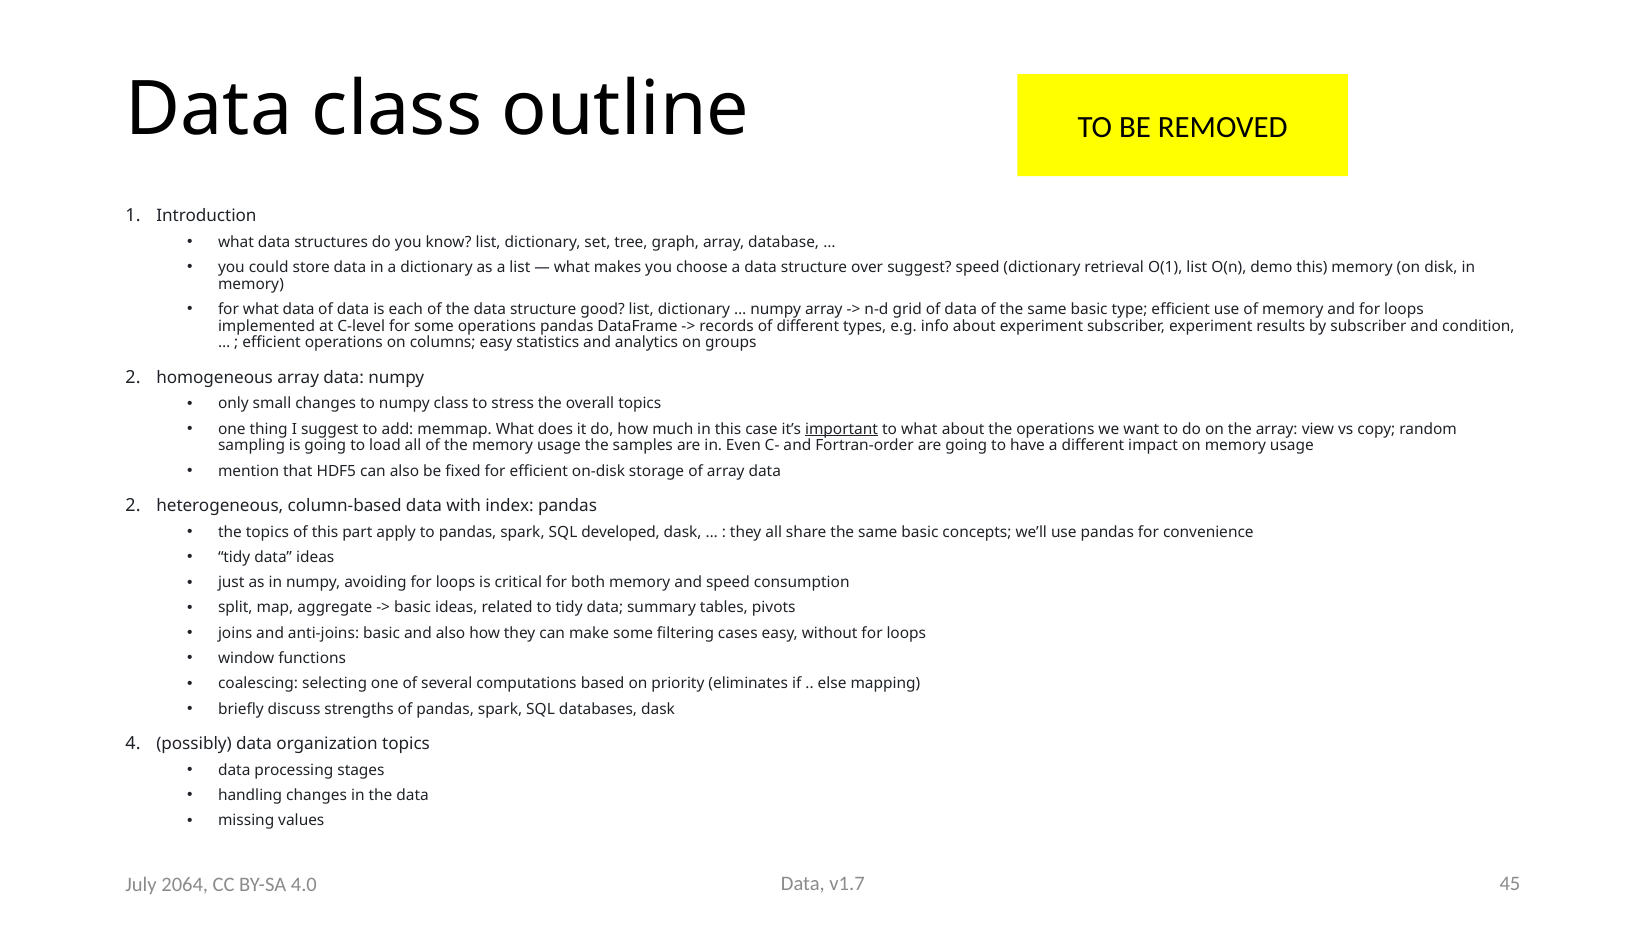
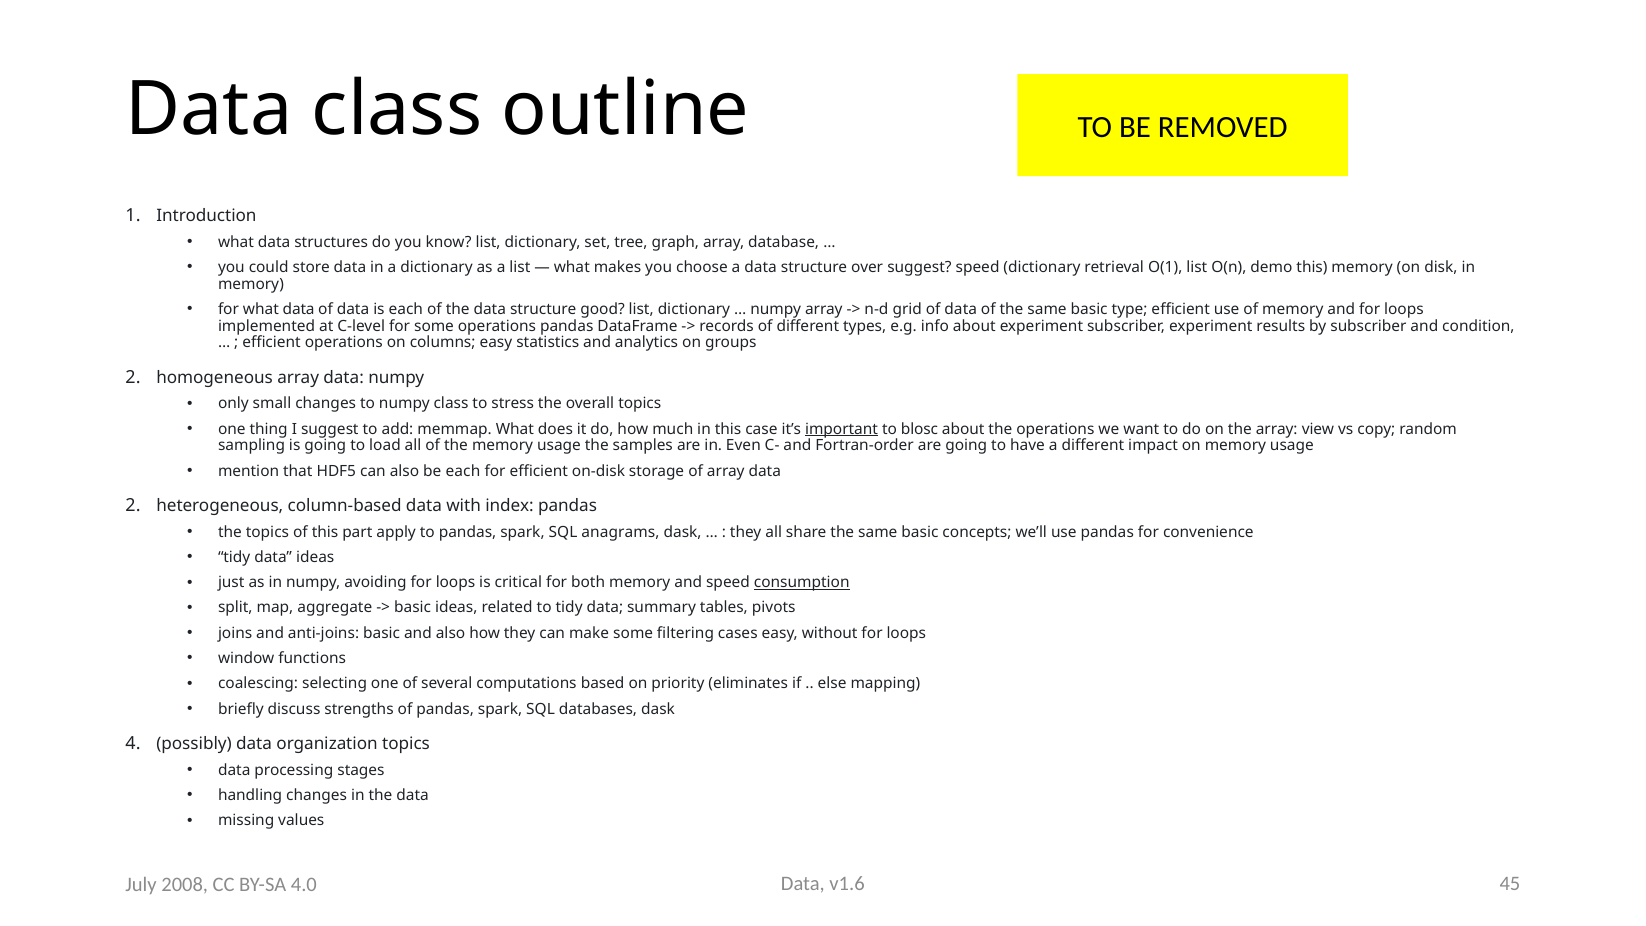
to what: what -> blosc
be fixed: fixed -> each
developed: developed -> anagrams
consumption underline: none -> present
v1.7: v1.7 -> v1.6
2064: 2064 -> 2008
